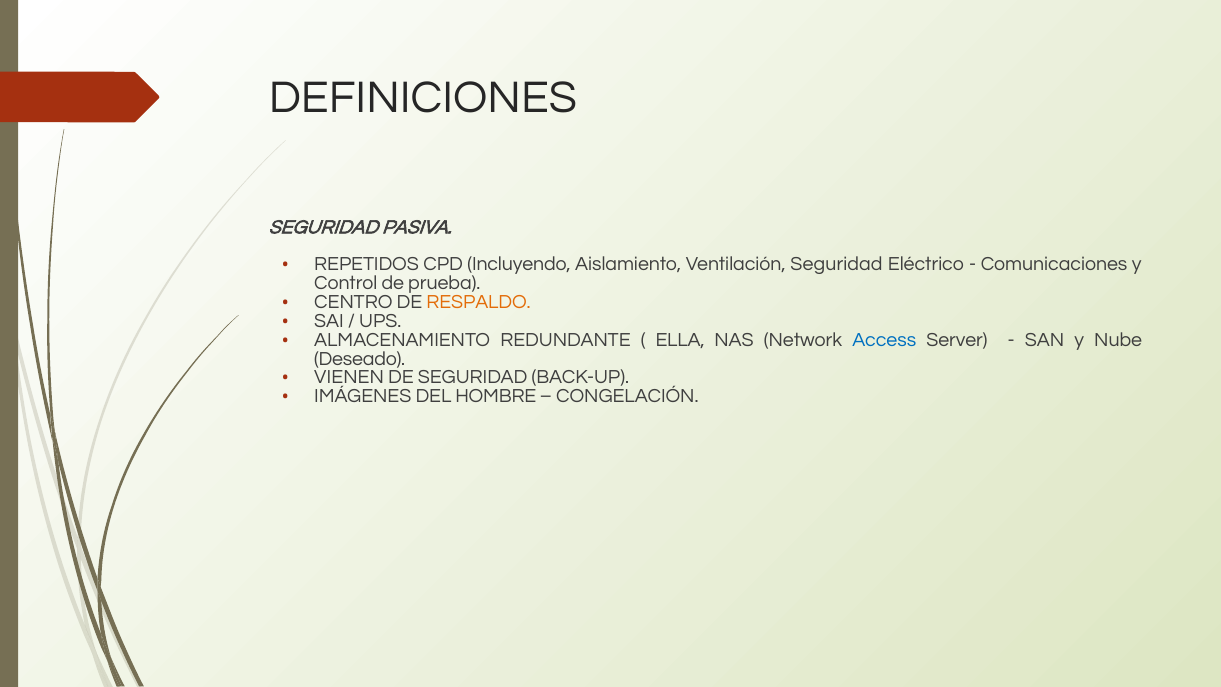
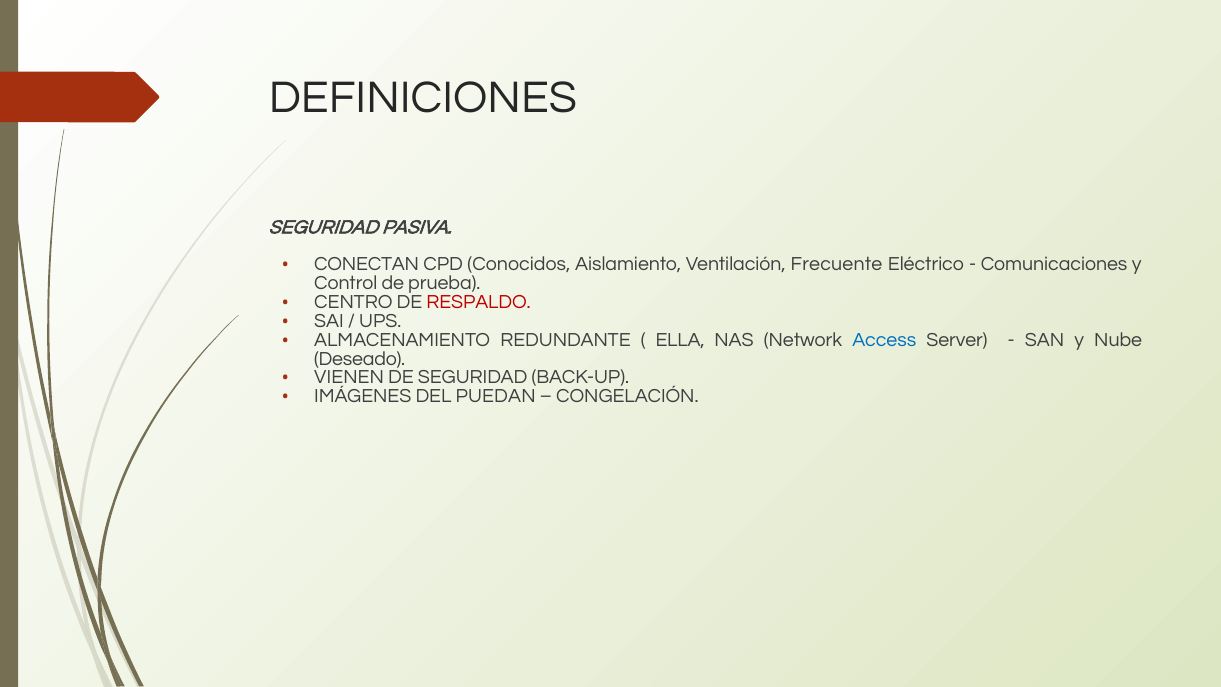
REPETIDOS: REPETIDOS -> CONECTAN
Incluyendo: Incluyendo -> Conocidos
Ventilación Seguridad: Seguridad -> Frecuente
RESPALDO colour: orange -> red
HOMBRE: HOMBRE -> PUEDAN
